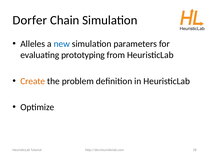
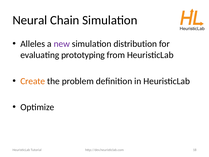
Dorfer: Dorfer -> Neural
new colour: blue -> purple
parameters: parameters -> distribution
